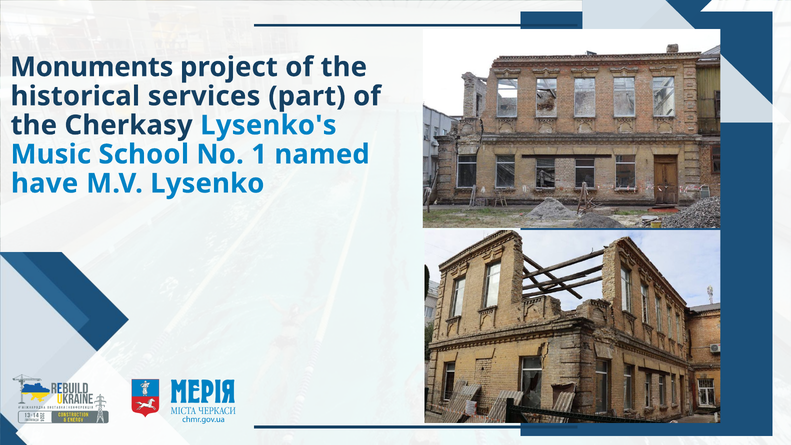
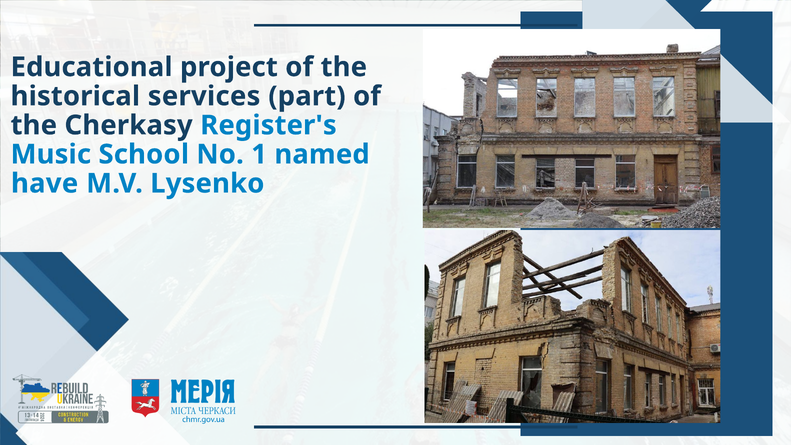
Monuments: Monuments -> Educational
Lysenko's: Lysenko's -> Register's
